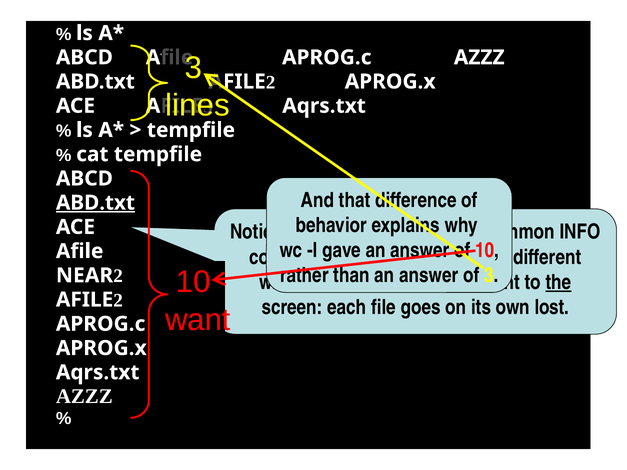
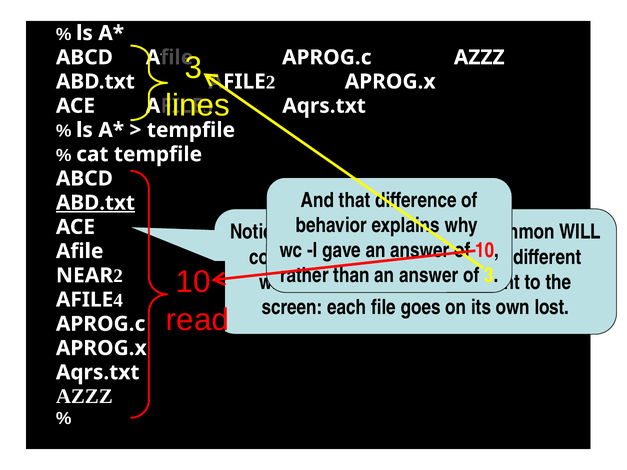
INFO: INFO -> WILL
the at (558, 282) underline: present -> none
2 at (118, 300): 2 -> 4
want: want -> read
